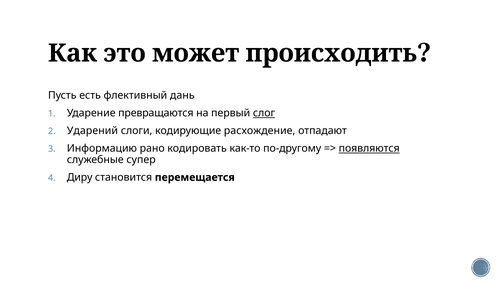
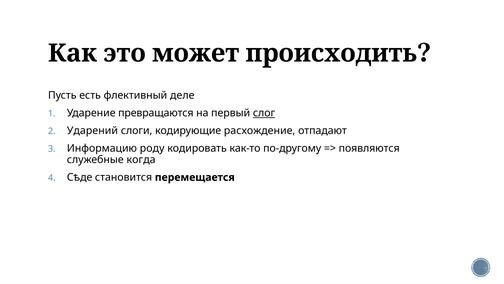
дань: дань -> деле
рано: рано -> роду
появляются underline: present -> none
супер: супер -> когда
Диру: Диру -> Сѣде
